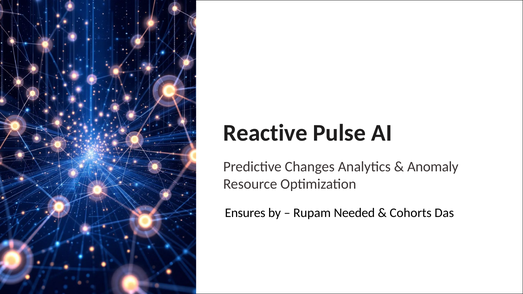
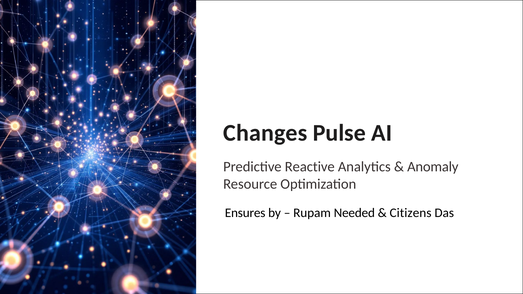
Reactive: Reactive -> Changes
Changes: Changes -> Reactive
Cohorts: Cohorts -> Citizens
